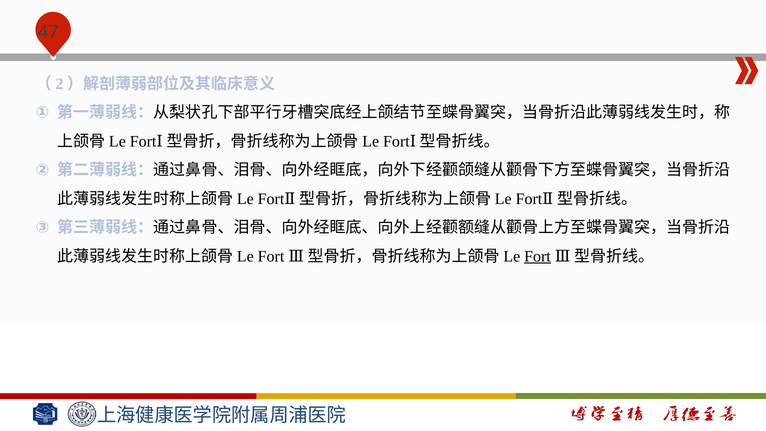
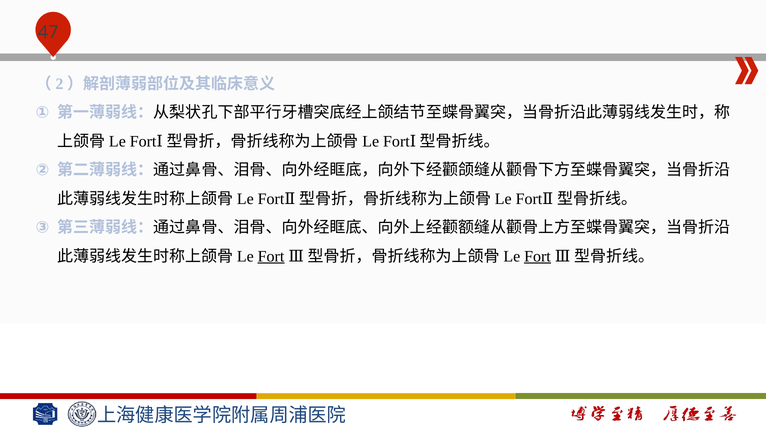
Fort at (271, 256) underline: none -> present
